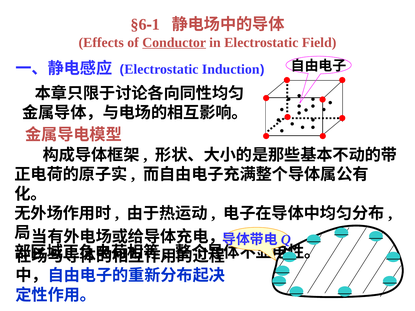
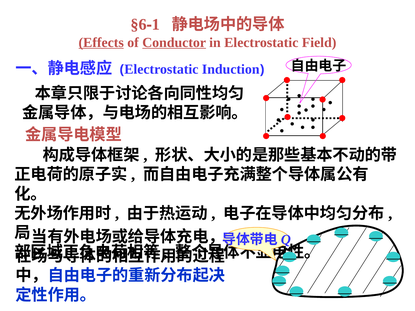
Effects underline: none -> present
